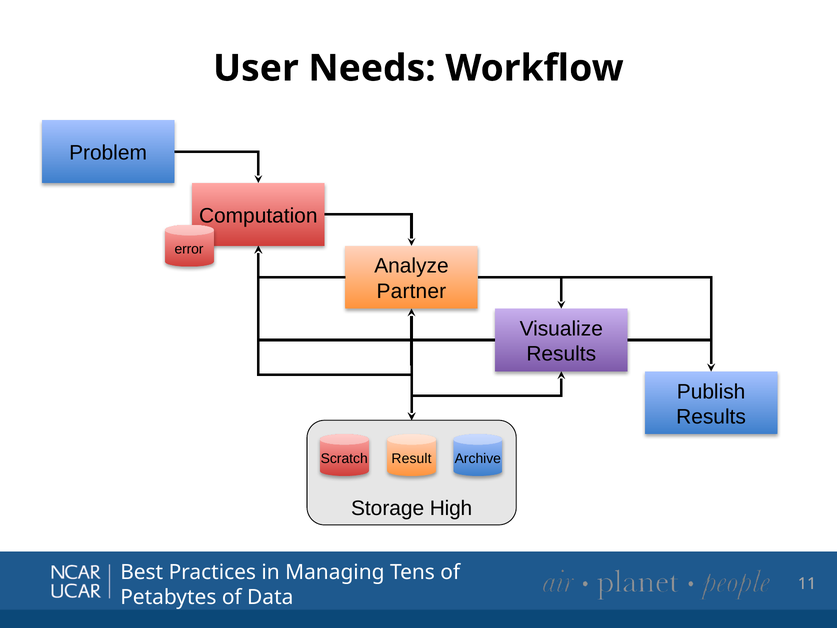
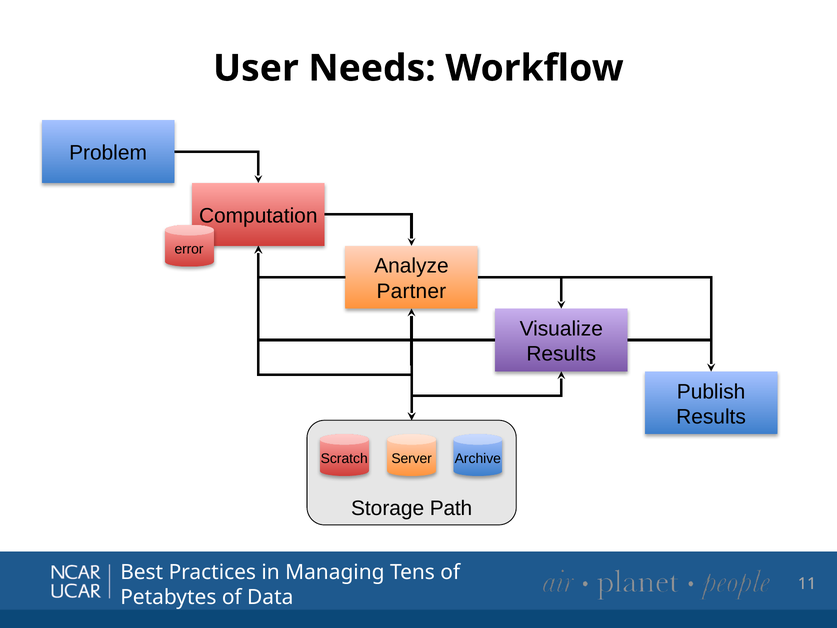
Result: Result -> Server
High: High -> Path
